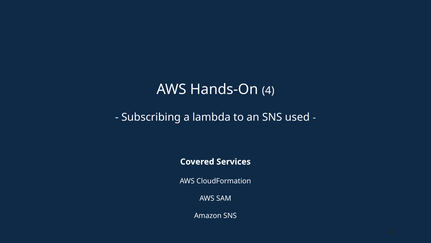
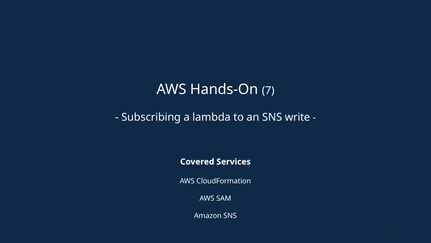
4: 4 -> 7
used: used -> write
